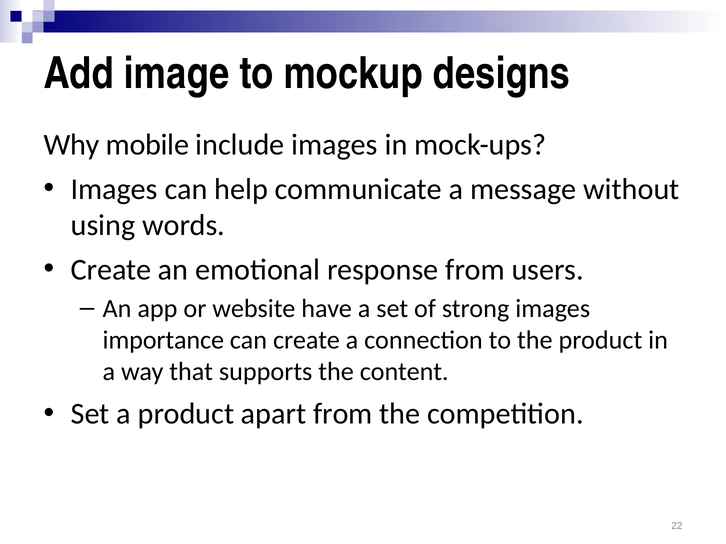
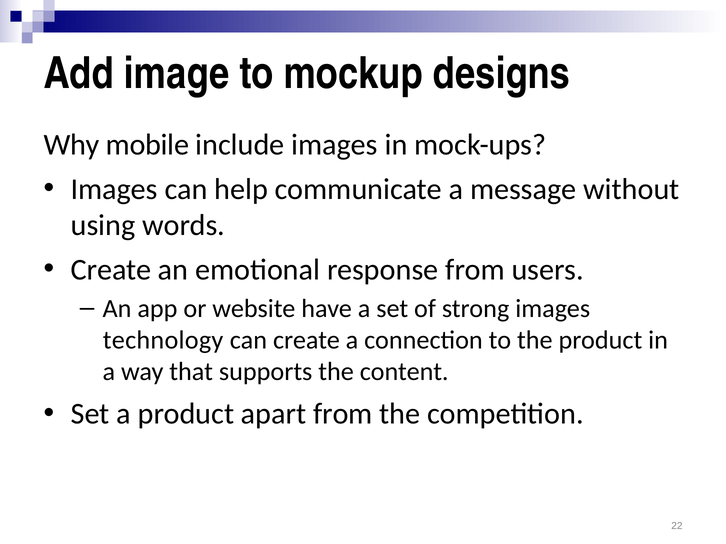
importance: importance -> technology
